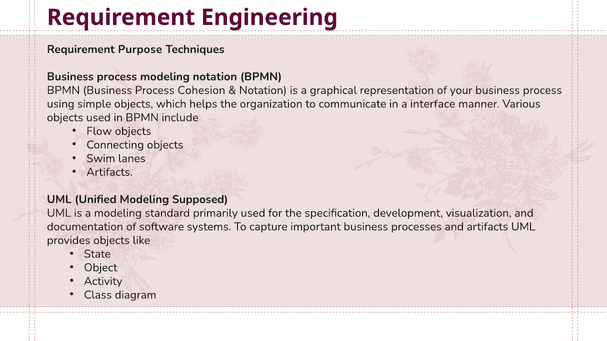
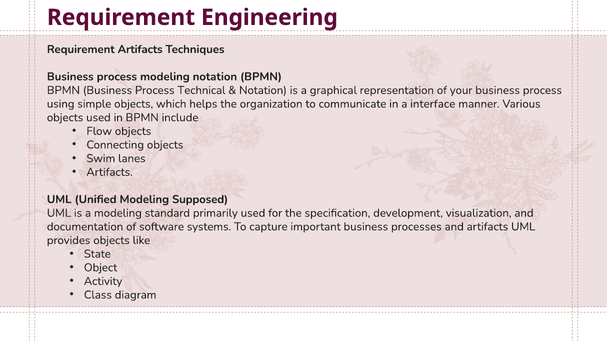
Requirement Purpose: Purpose -> Artifacts
Cohesion: Cohesion -> Technical
